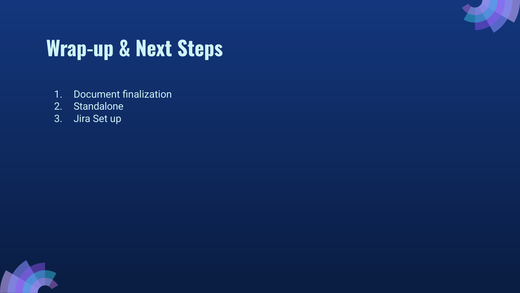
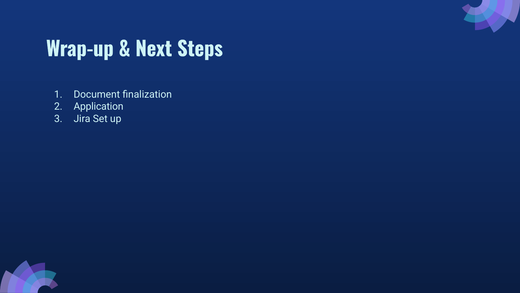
Standalone: Standalone -> Application
